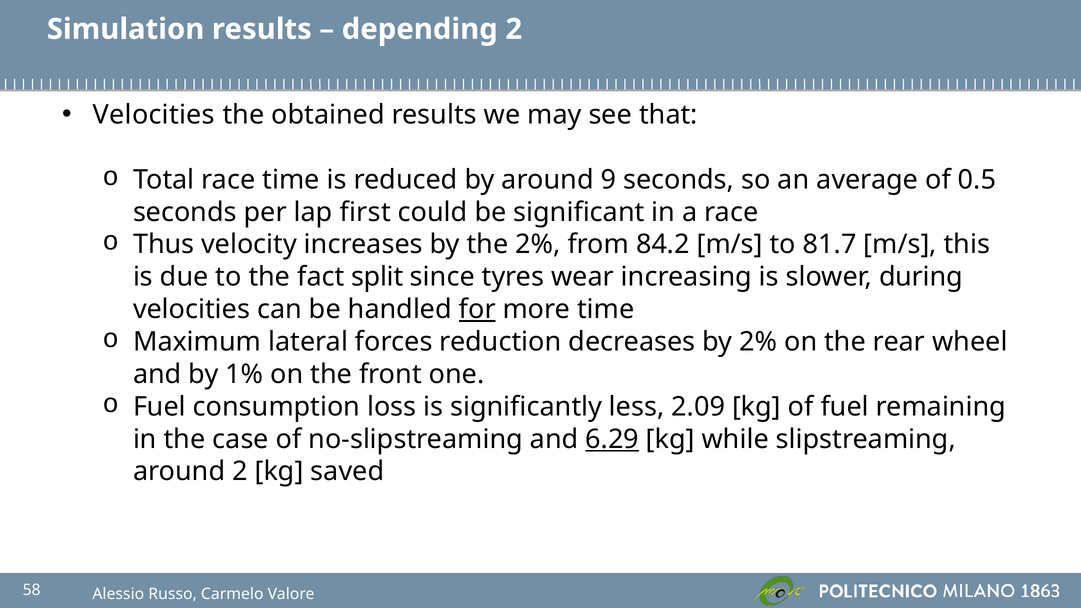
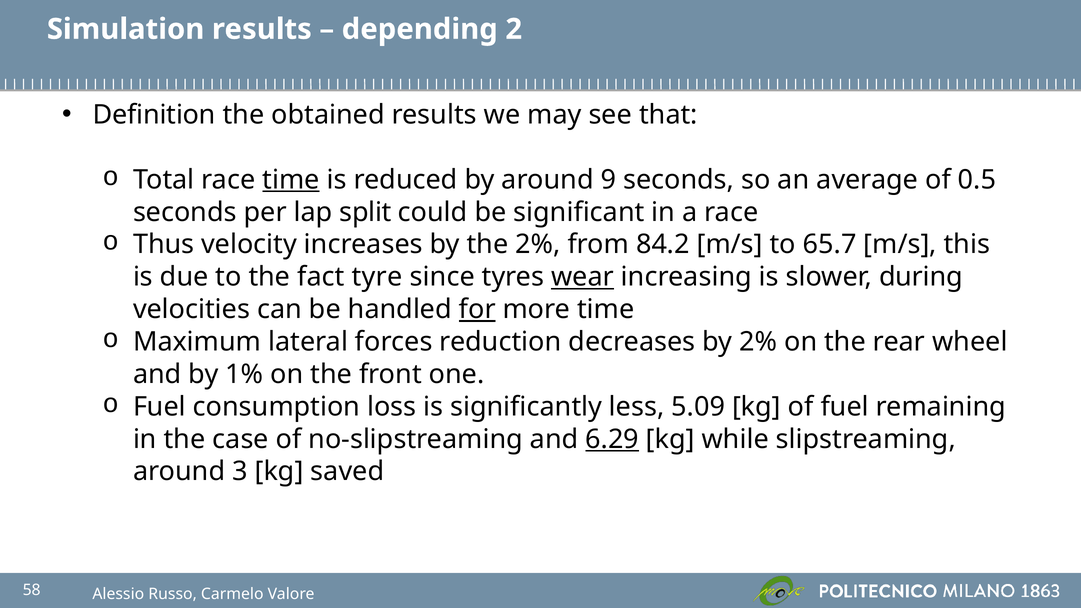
Velocities at (154, 115): Velocities -> Definition
time at (291, 180) underline: none -> present
first: first -> split
81.7: 81.7 -> 65.7
split: split -> tyre
wear underline: none -> present
2.09: 2.09 -> 5.09
around 2: 2 -> 3
